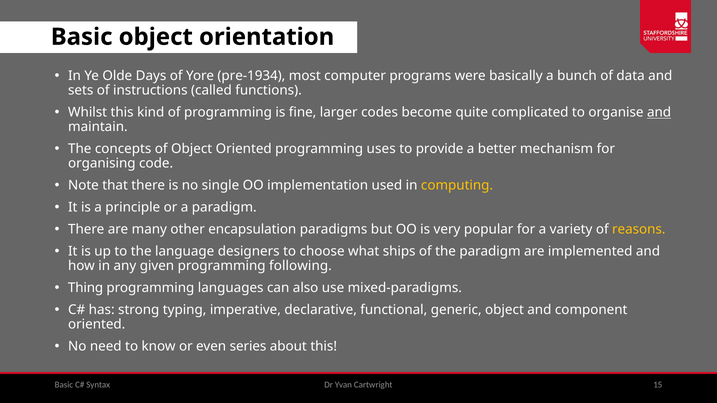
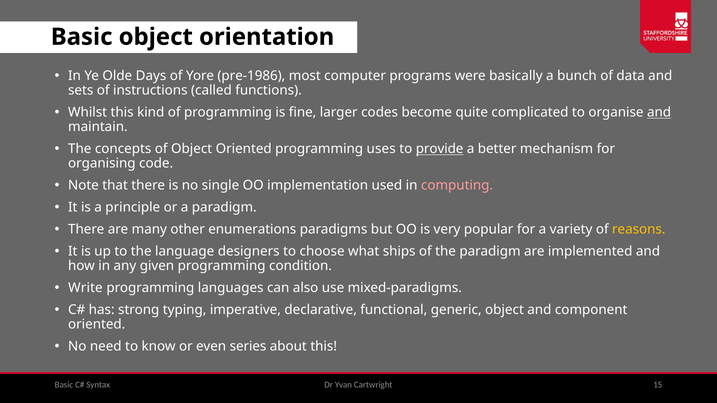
pre-1934: pre-1934 -> pre-1986
provide underline: none -> present
computing colour: yellow -> pink
encapsulation: encapsulation -> enumerations
following: following -> condition
Thing: Thing -> Write
